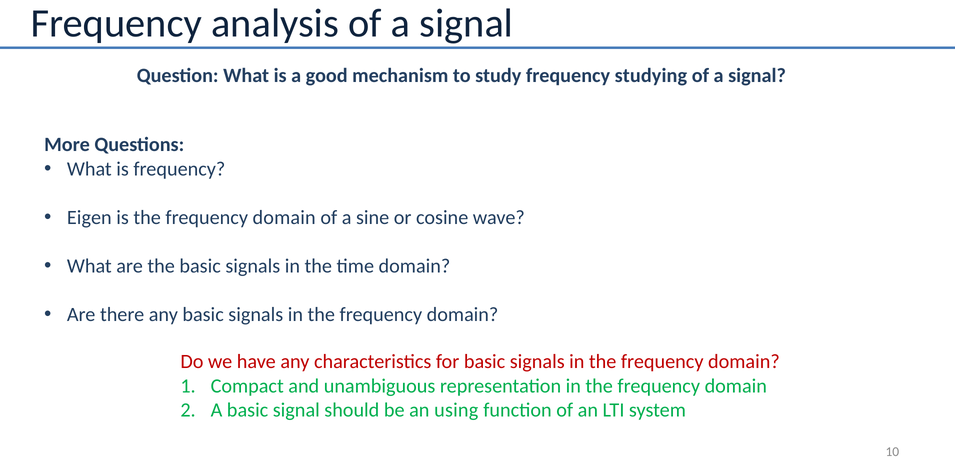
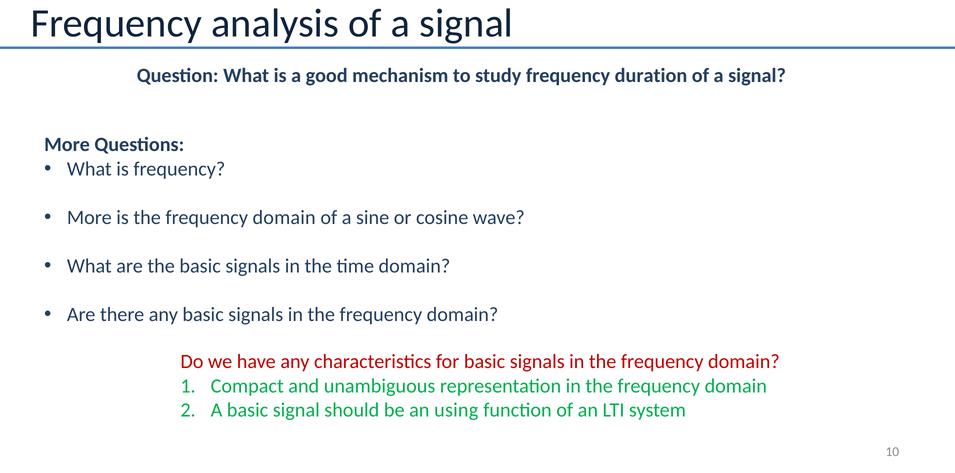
studying: studying -> duration
Eigen at (89, 217): Eigen -> More
